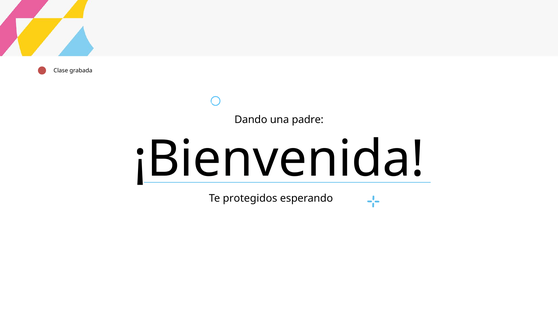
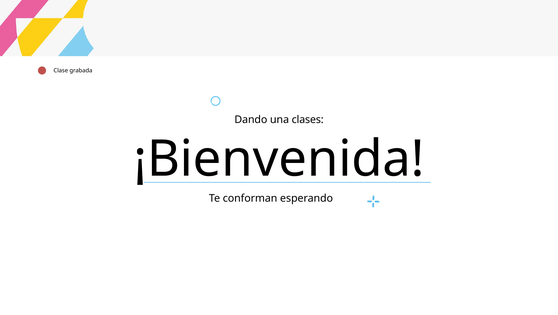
padre: padre -> clases
protegidos: protegidos -> conforman
